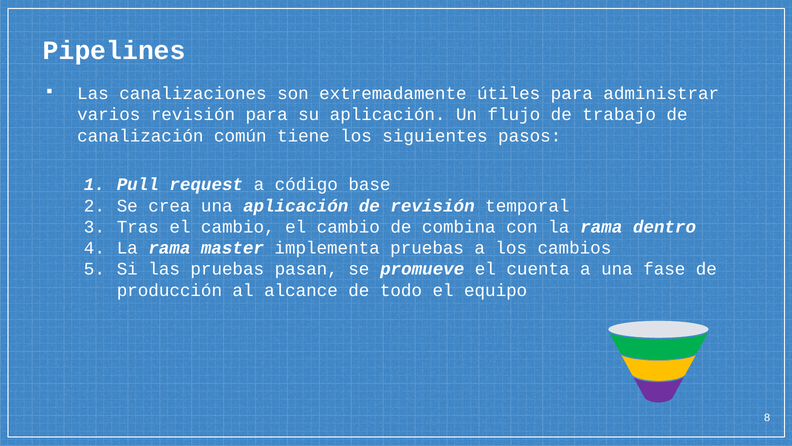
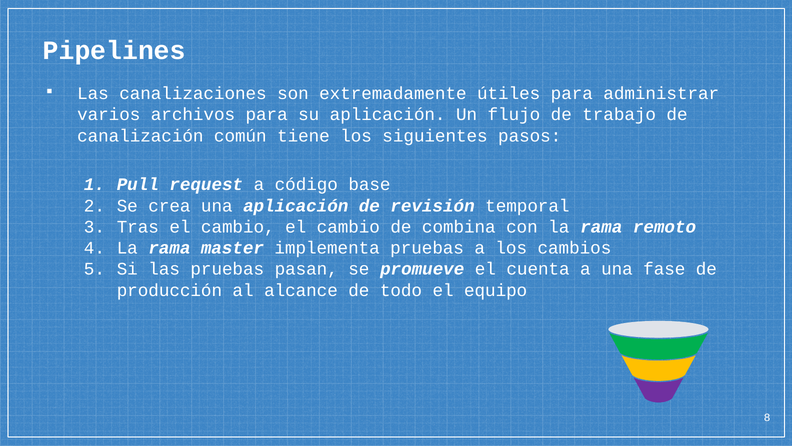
varios revisión: revisión -> archivos
dentro: dentro -> remoto
